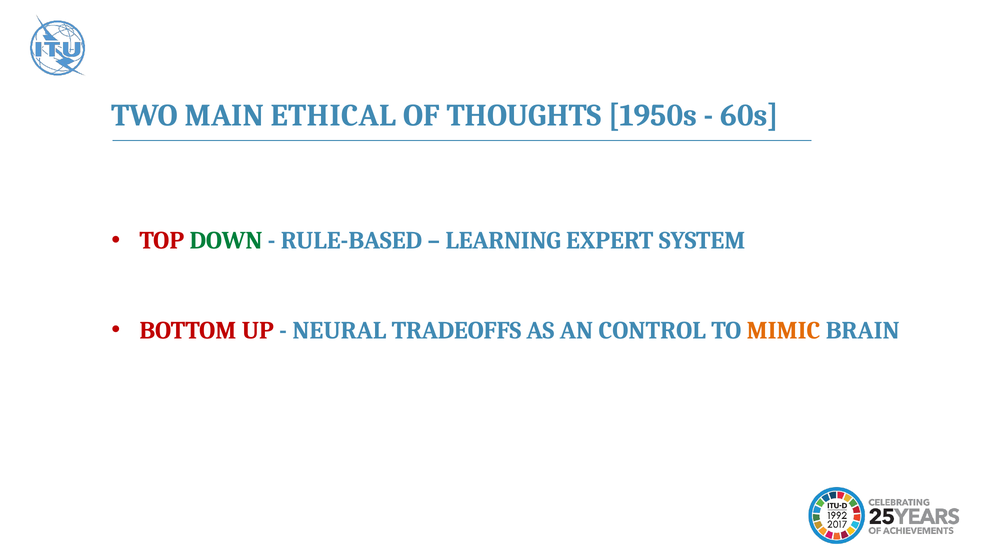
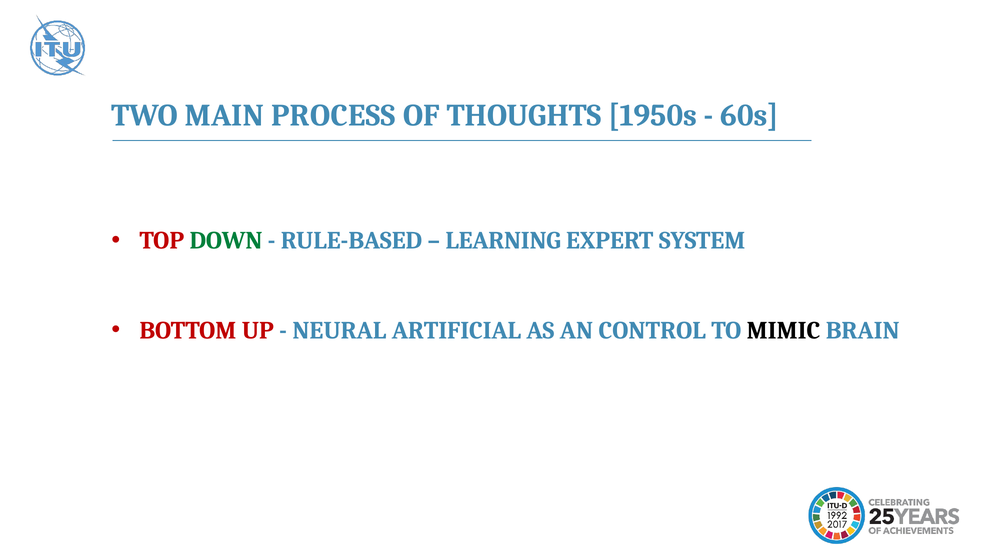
ETHICAL: ETHICAL -> PROCESS
TRADEOFFS: TRADEOFFS -> ARTIFICIAL
MIMIC colour: orange -> black
